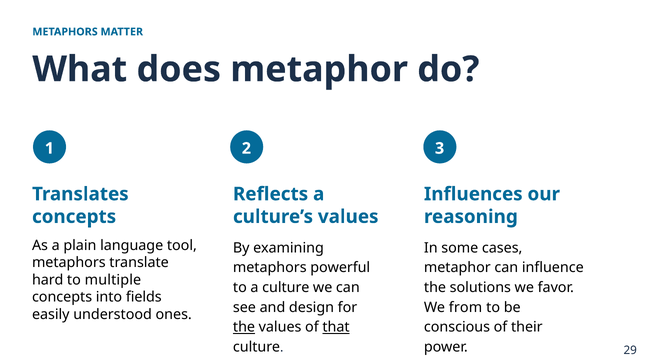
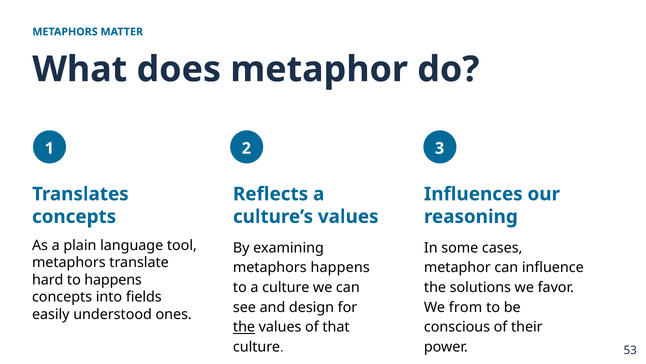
metaphors powerful: powerful -> happens
to multiple: multiple -> happens
that underline: present -> none
29: 29 -> 53
